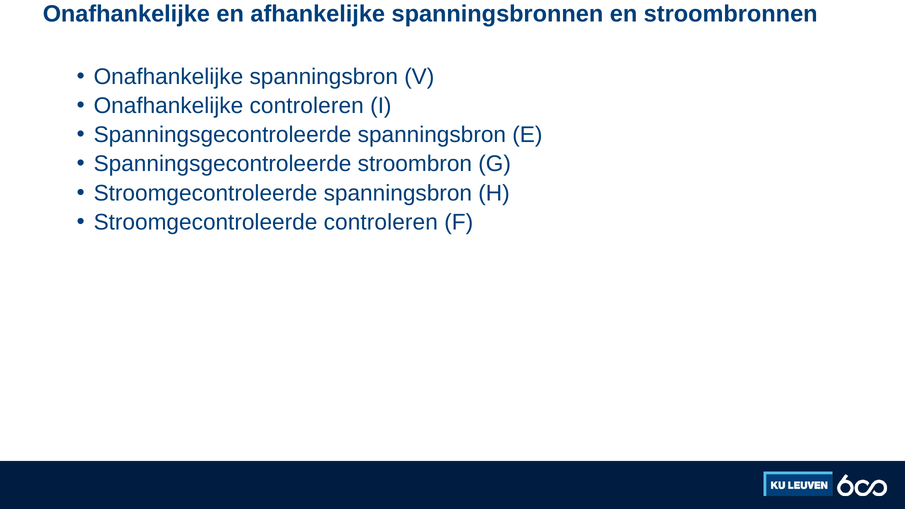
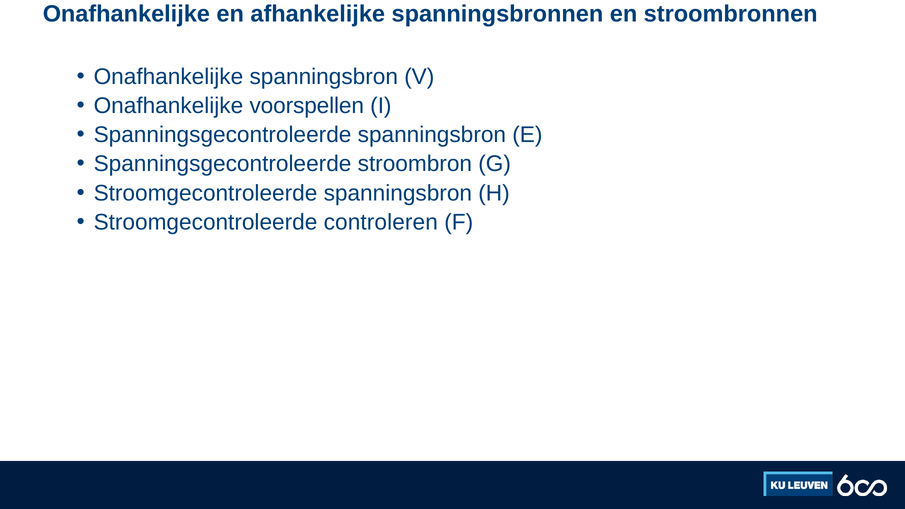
Onafhankelijke controleren: controleren -> voorspellen
